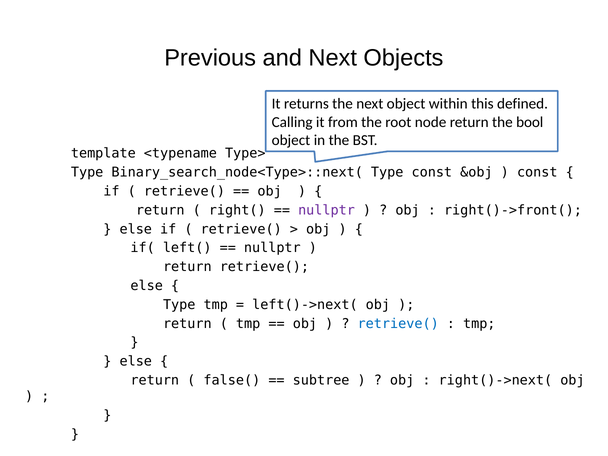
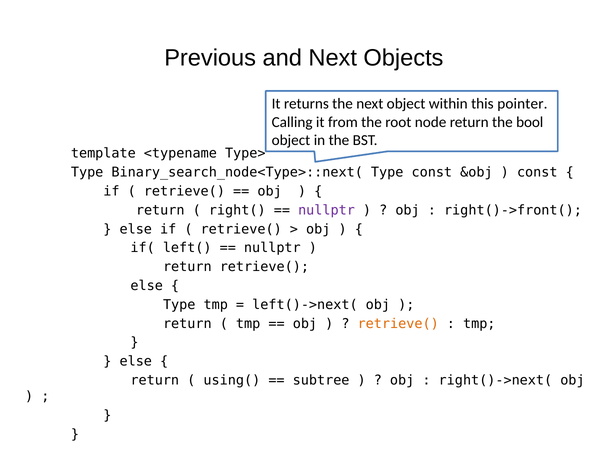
defined: defined -> pointer
retrieve( at (398, 324) colour: blue -> orange
false(: false( -> using(
